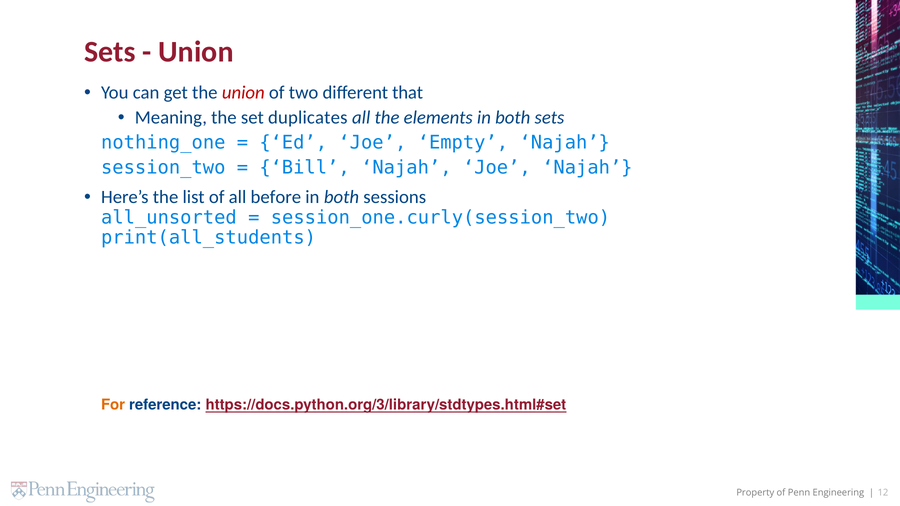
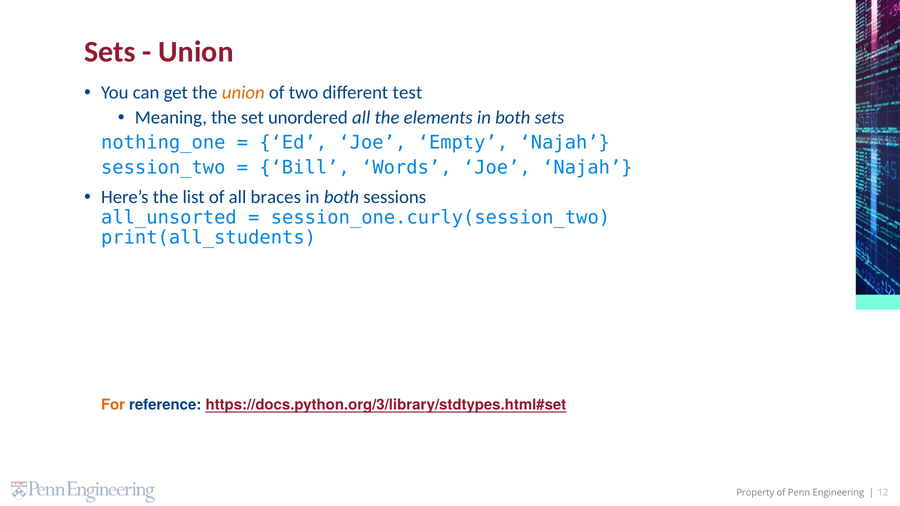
union at (243, 93) colour: red -> orange
that: that -> test
duplicates: duplicates -> unordered
Bill Najah: Najah -> Words
before: before -> braces
